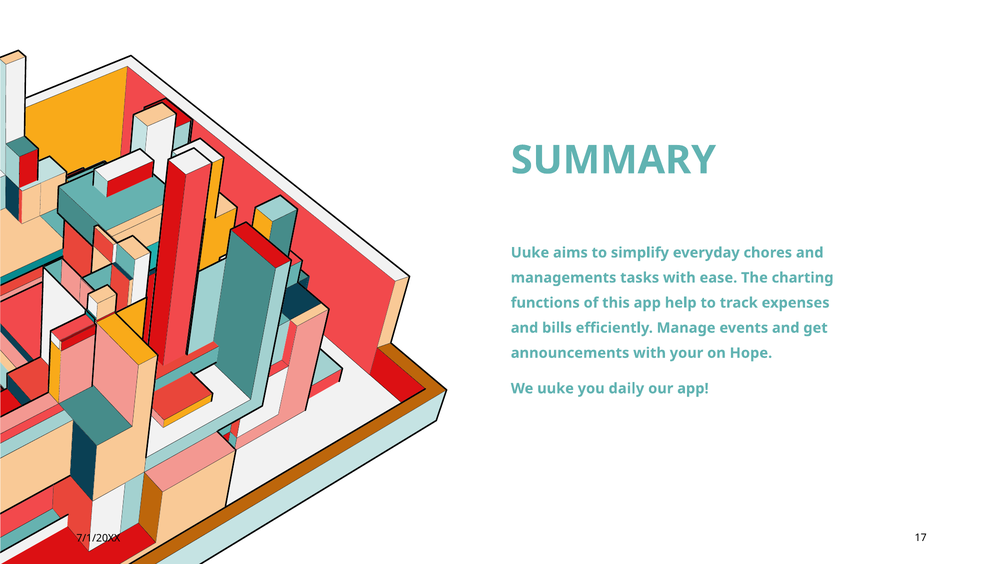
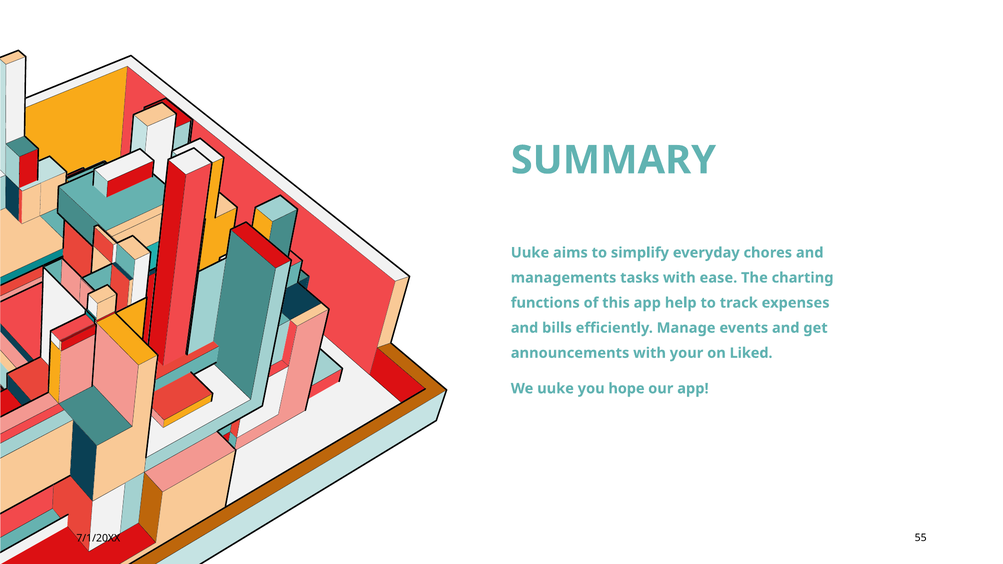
Hope: Hope -> Liked
daily: daily -> hope
17: 17 -> 55
